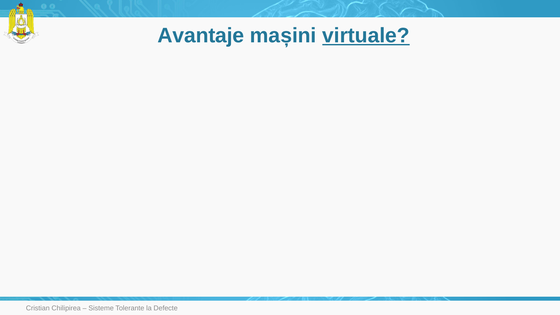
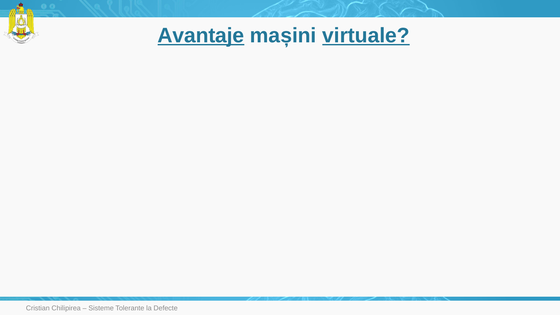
Avantaje underline: none -> present
